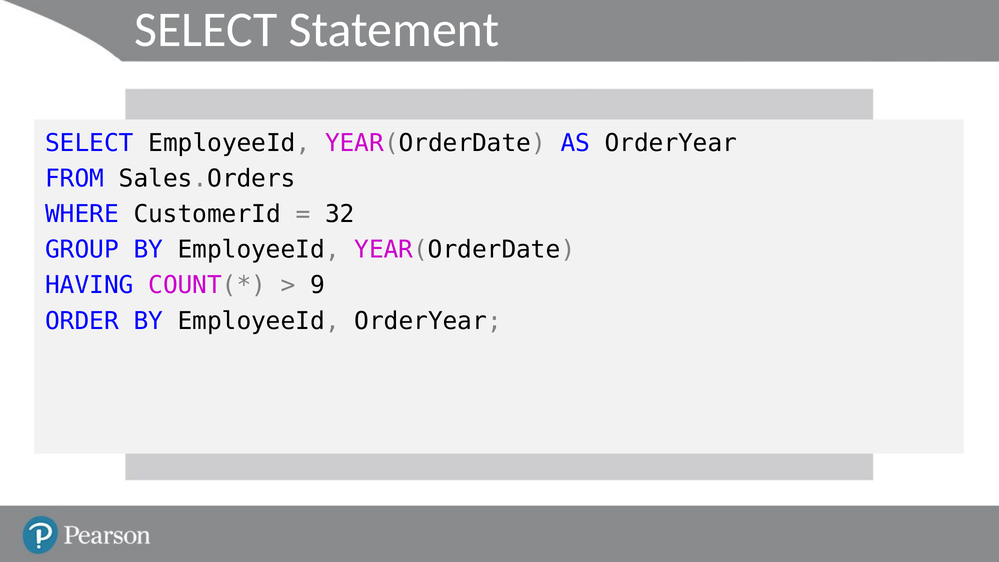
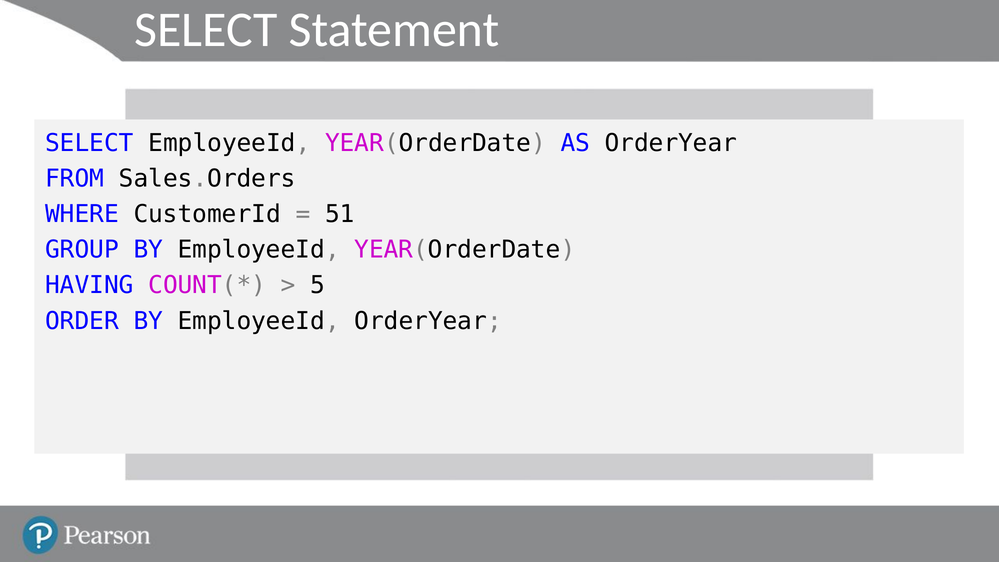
32: 32 -> 51
9: 9 -> 5
